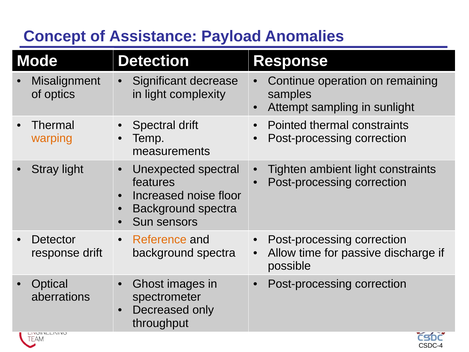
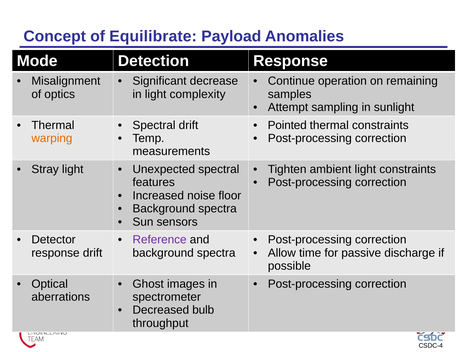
Assistance: Assistance -> Equilibrate
Reference colour: orange -> purple
only: only -> bulb
